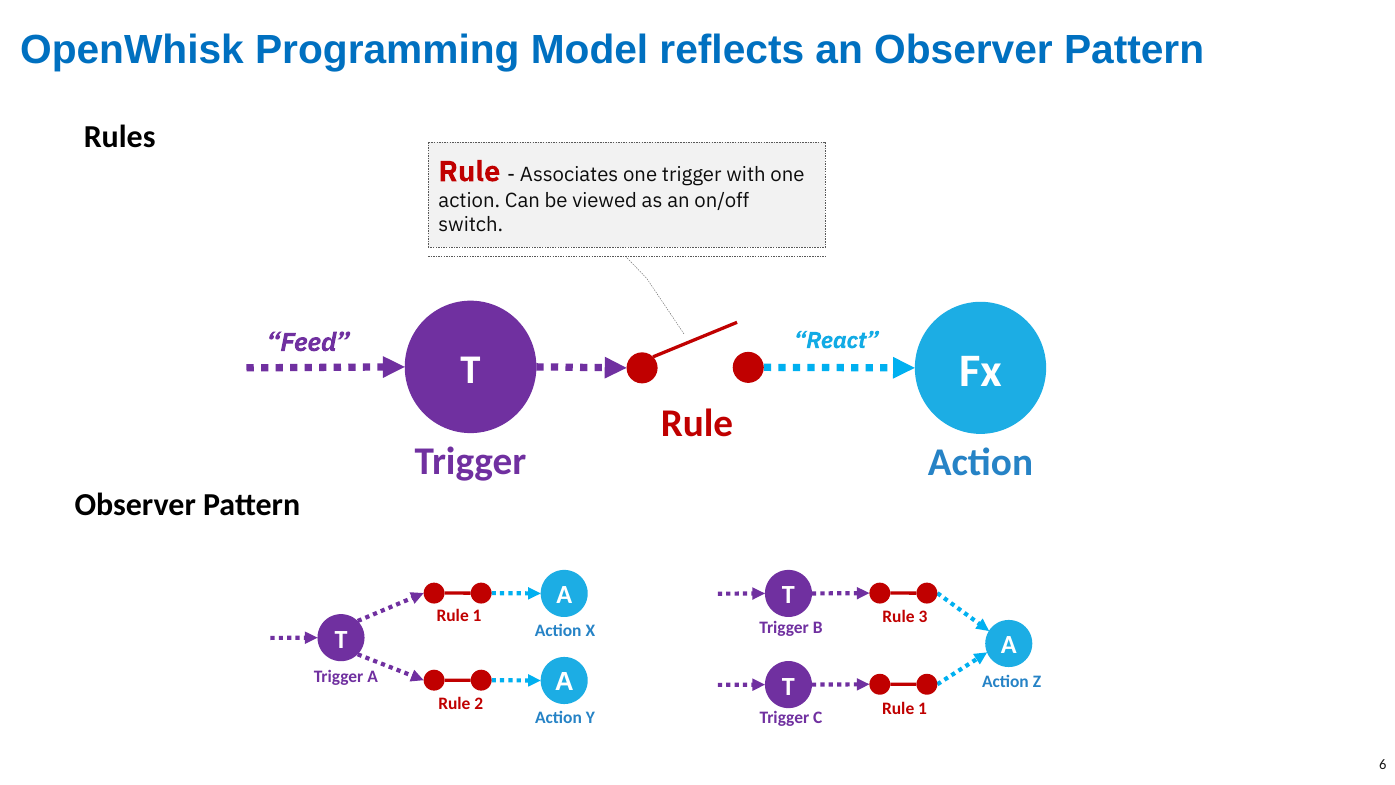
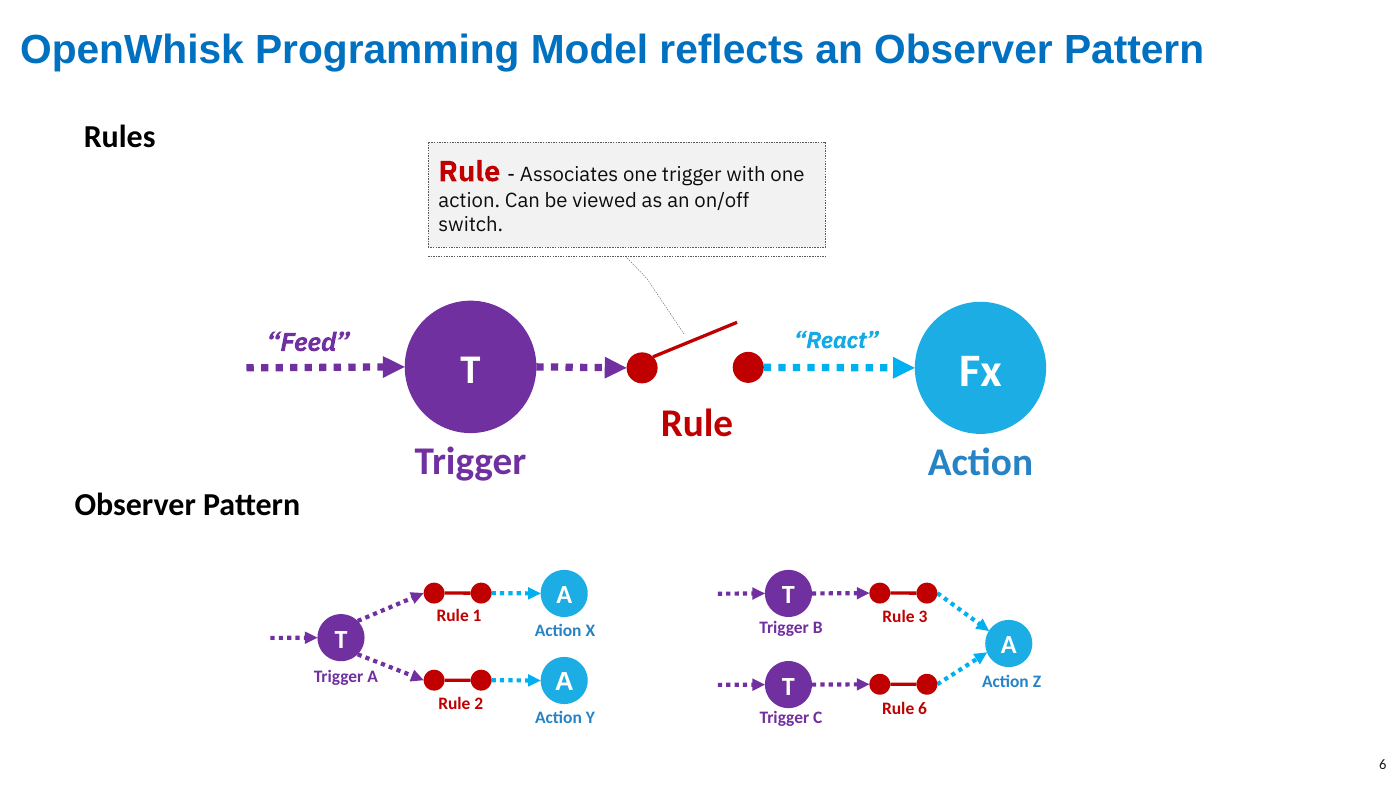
1 at (923, 708): 1 -> 6
